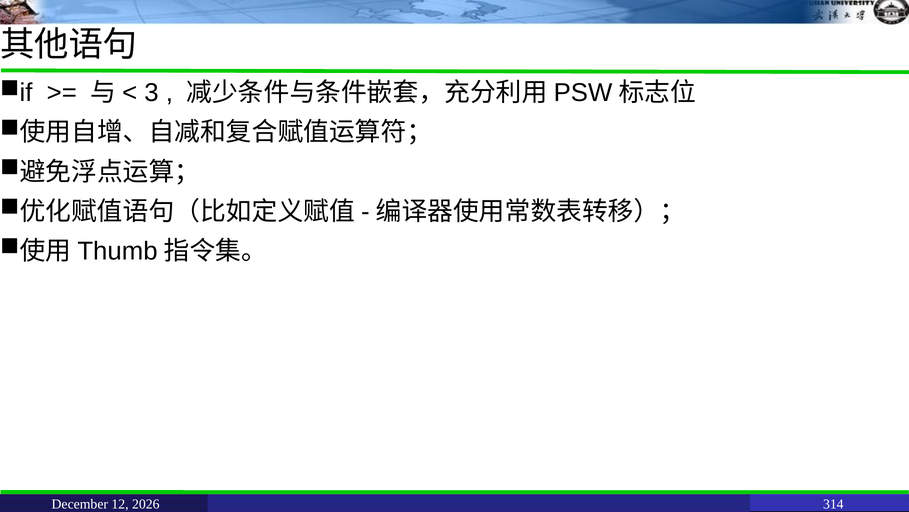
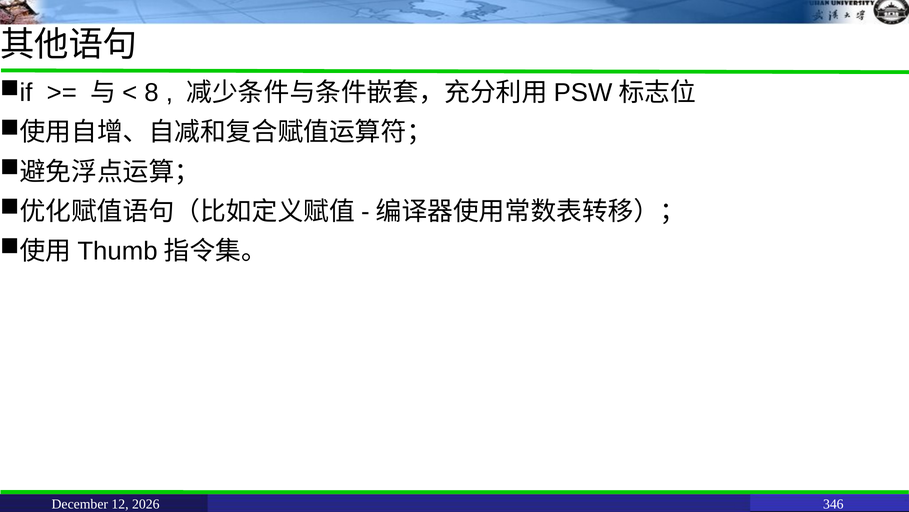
3: 3 -> 8
314: 314 -> 346
